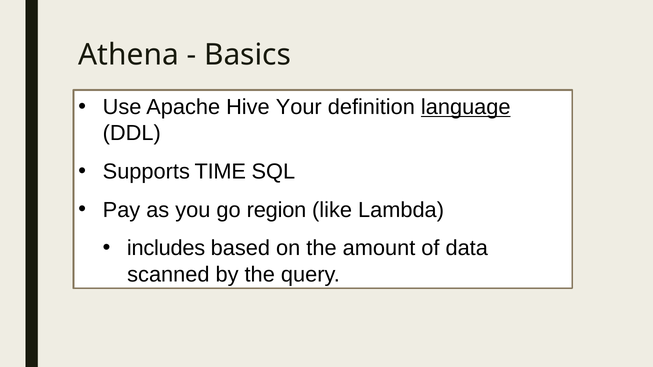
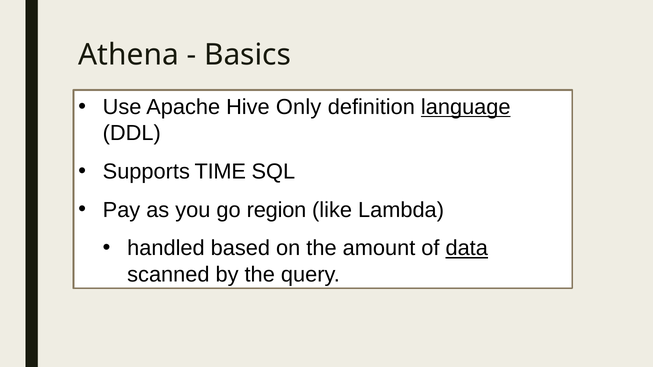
Your: Your -> Only
includes: includes -> handled
data underline: none -> present
